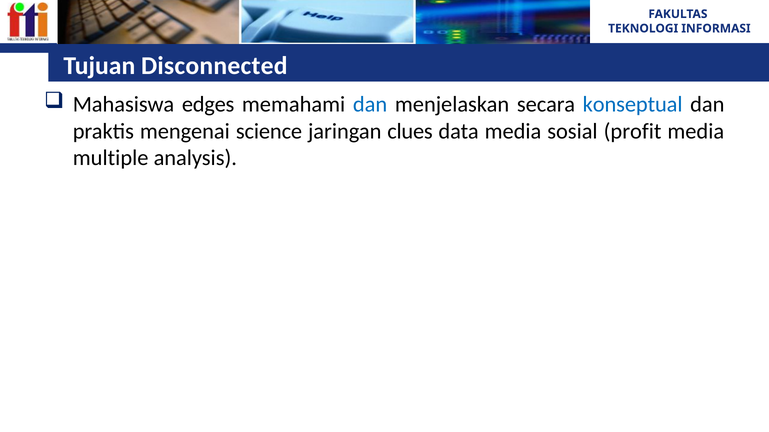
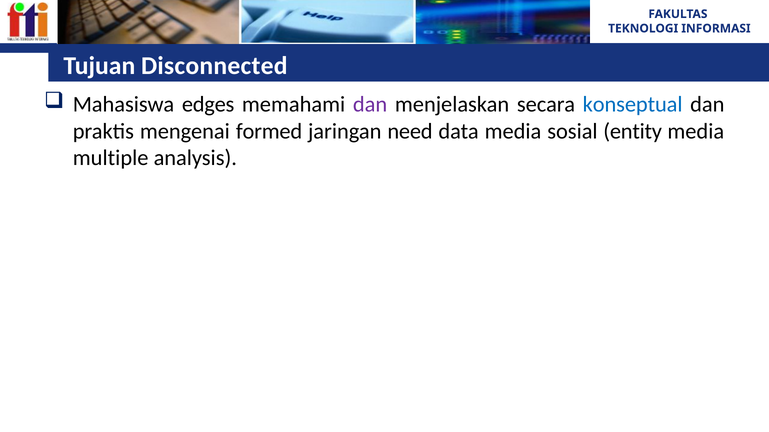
dan at (370, 104) colour: blue -> purple
science: science -> formed
clues: clues -> need
profit: profit -> entity
